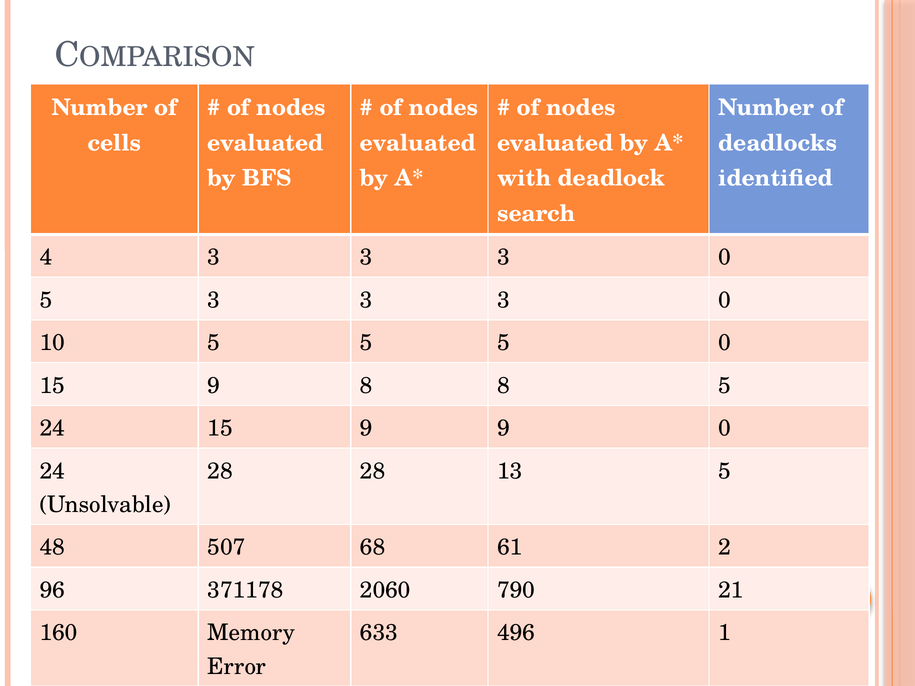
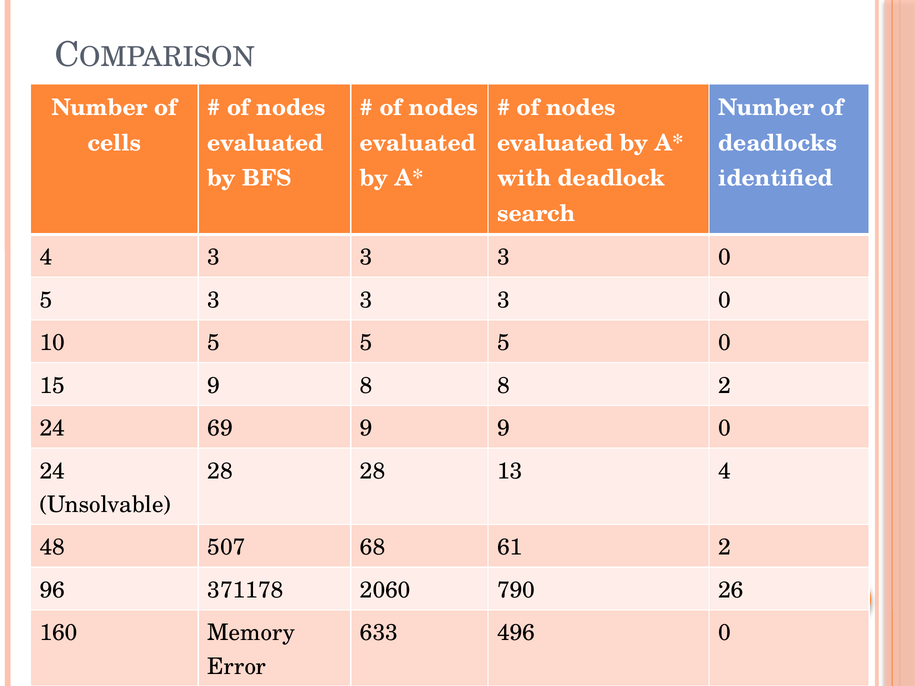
8 5: 5 -> 2
24 15: 15 -> 69
13 5: 5 -> 4
21: 21 -> 26
496 1: 1 -> 0
